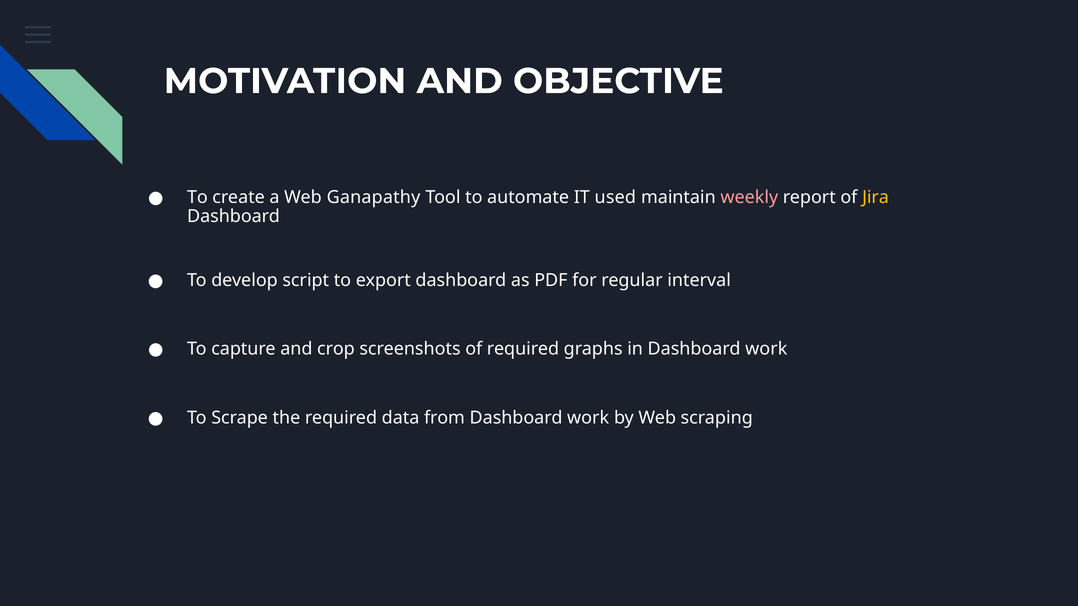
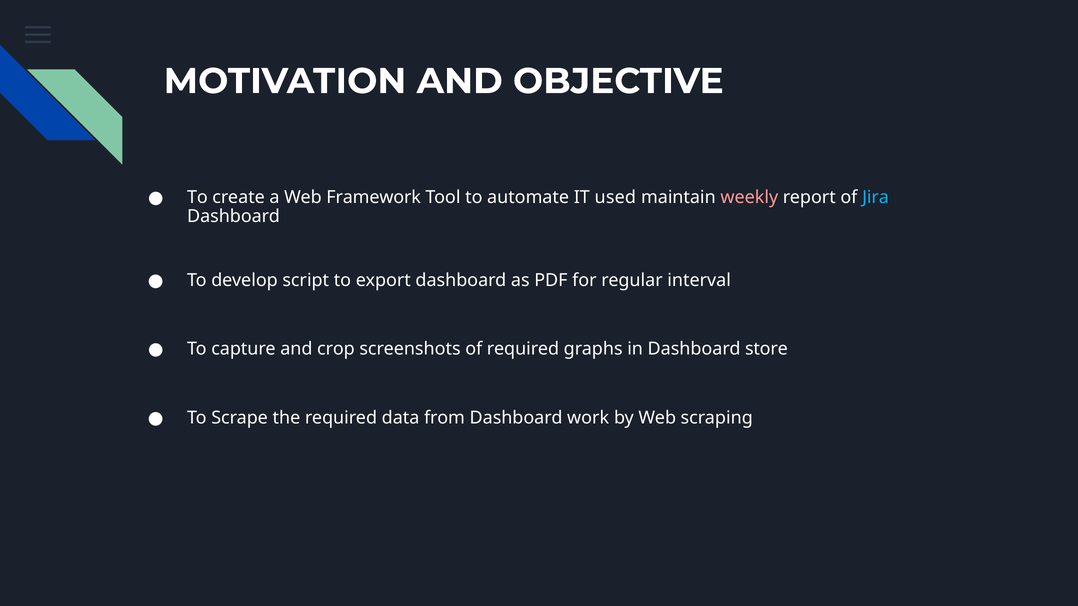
Ganapathy: Ganapathy -> Framework
Jira colour: yellow -> light blue
in Dashboard work: work -> store
